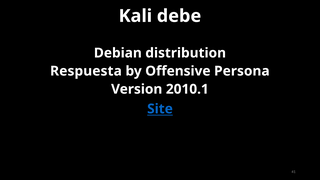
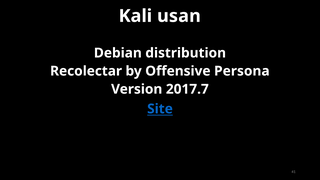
debe: debe -> usan
Respuesta: Respuesta -> Recolectar
2010.1: 2010.1 -> 2017.7
